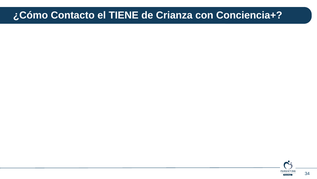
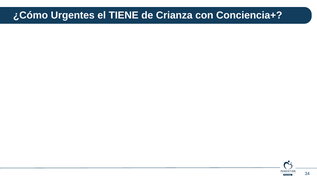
Contacto: Contacto -> Urgentes
